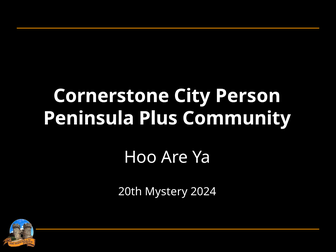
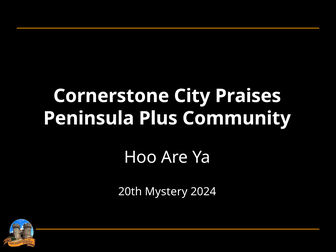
Person: Person -> Praises
